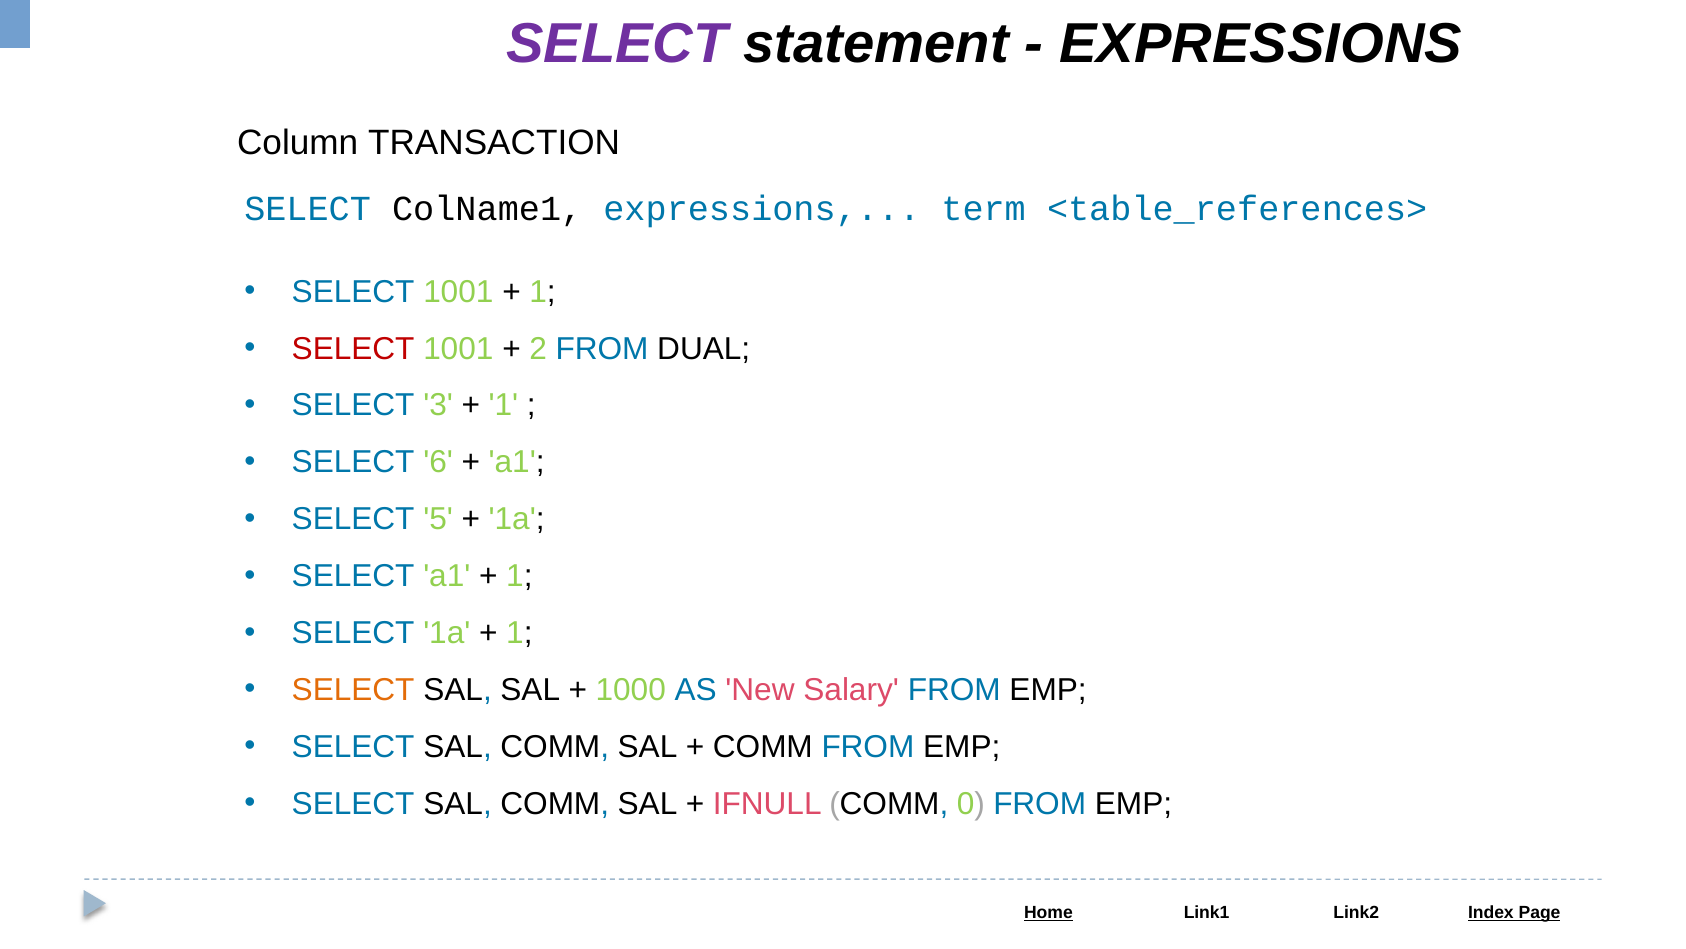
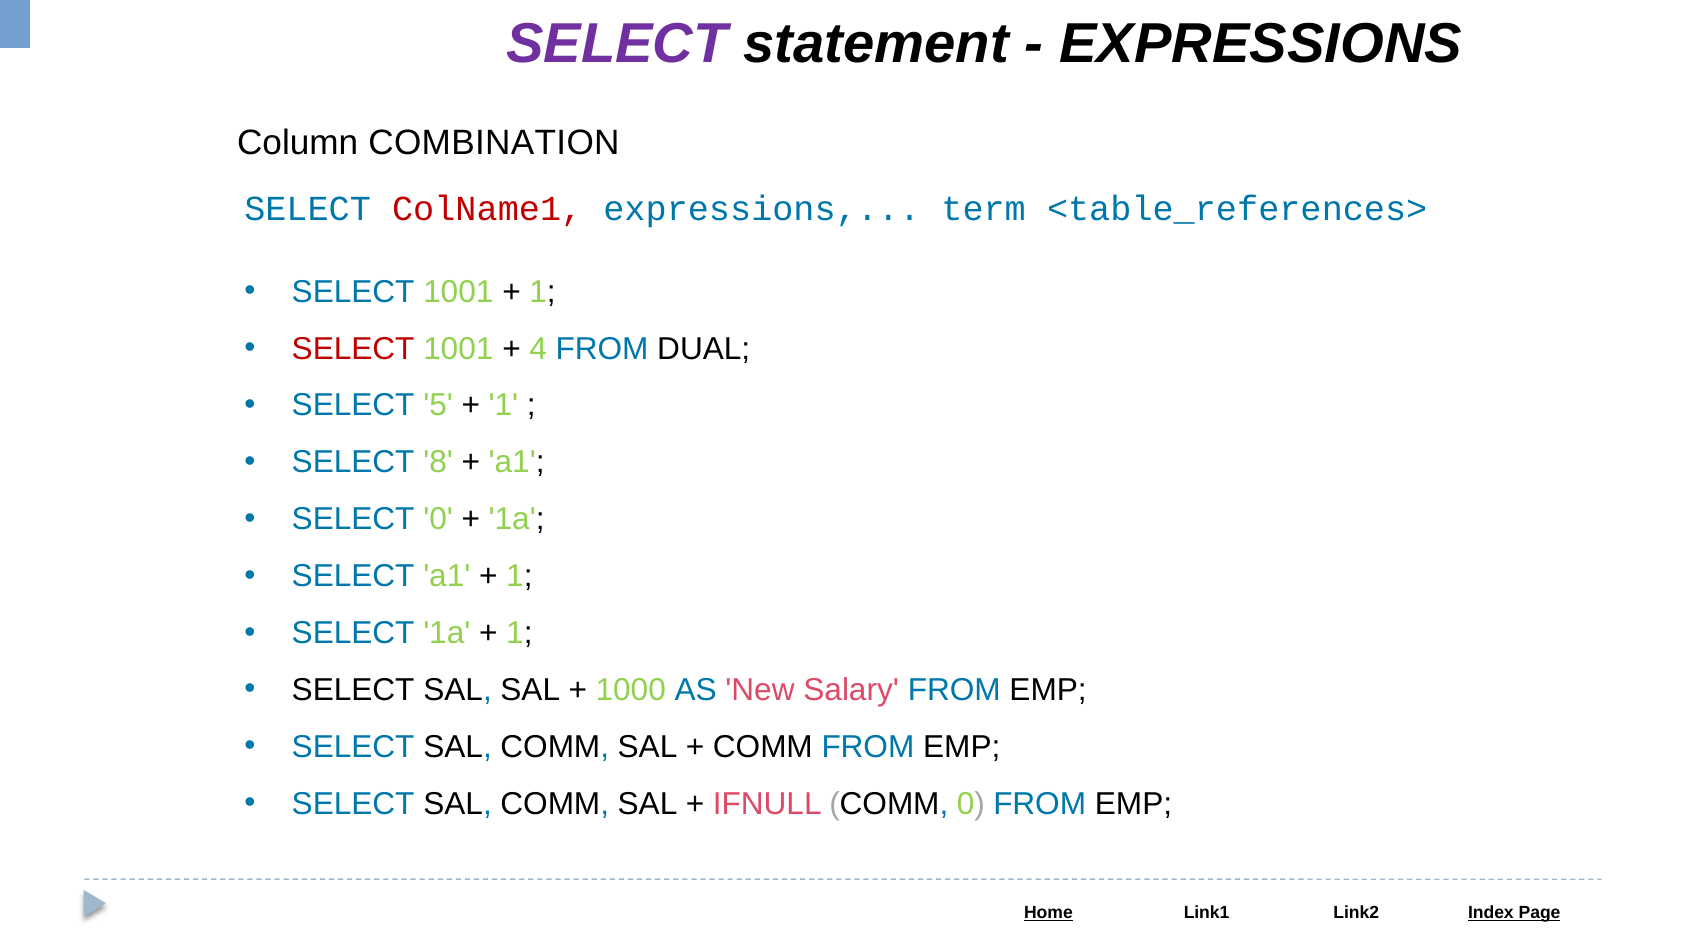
TRANSACTION: TRANSACTION -> COMBINATION
ColName1 colour: black -> red
2: 2 -> 4
3: 3 -> 5
6: 6 -> 8
SELECT 5: 5 -> 0
SELECT at (353, 690) colour: orange -> black
